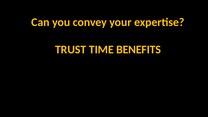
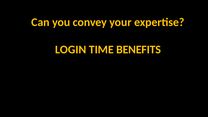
TRUST: TRUST -> LOGIN
